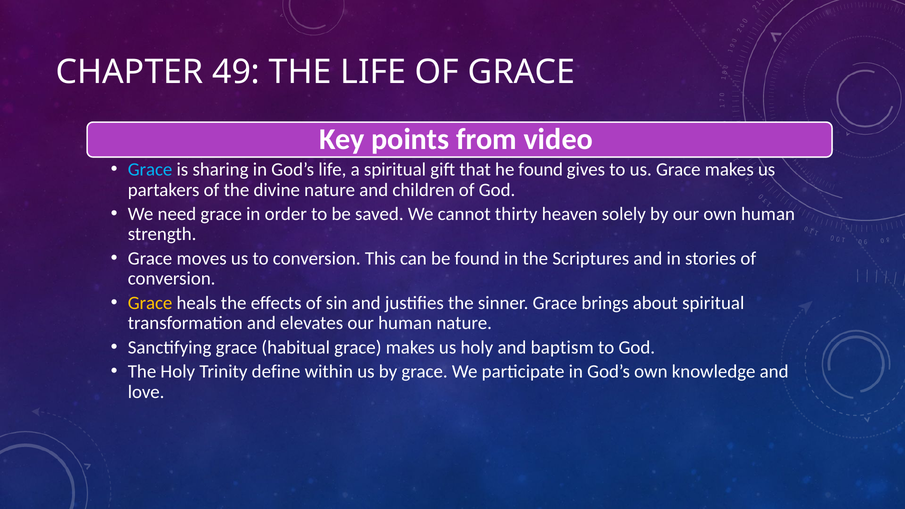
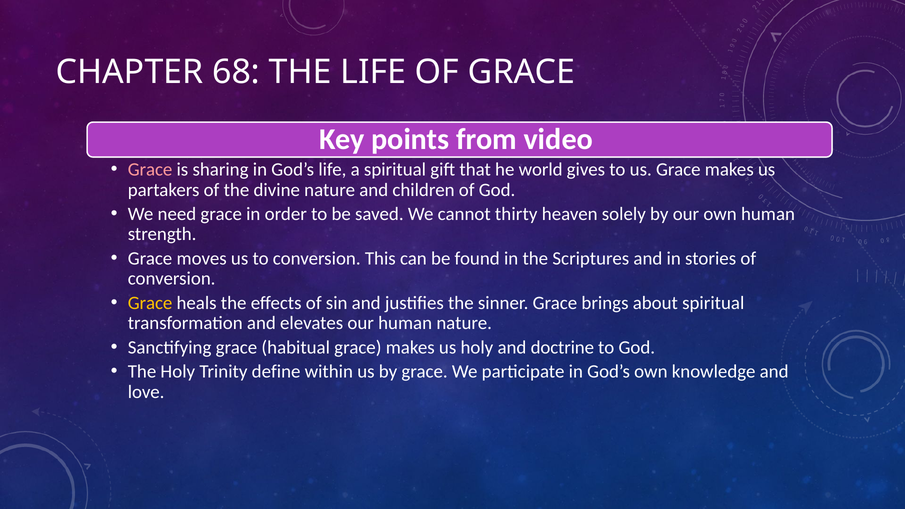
49: 49 -> 68
Grace at (150, 169) colour: light blue -> pink
he found: found -> world
baptism: baptism -> doctrine
